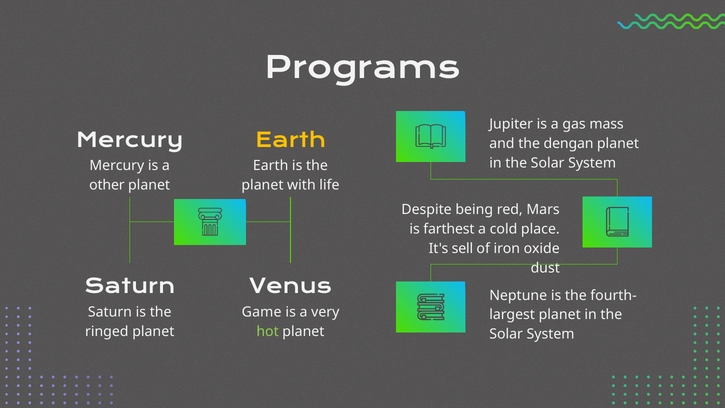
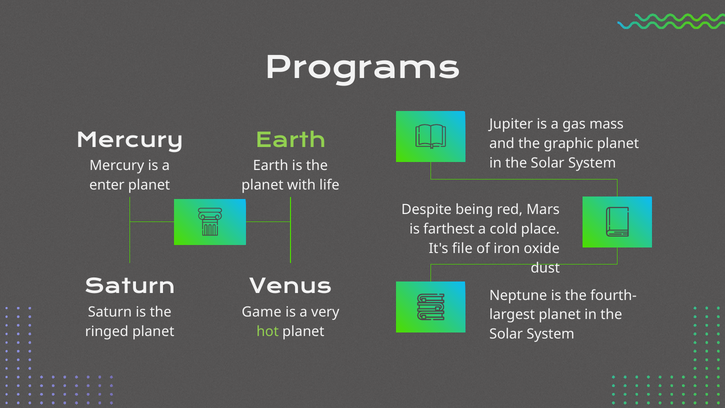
Earth at (290, 140) colour: yellow -> light green
dengan: dengan -> graphic
other: other -> enter
sell: sell -> file
